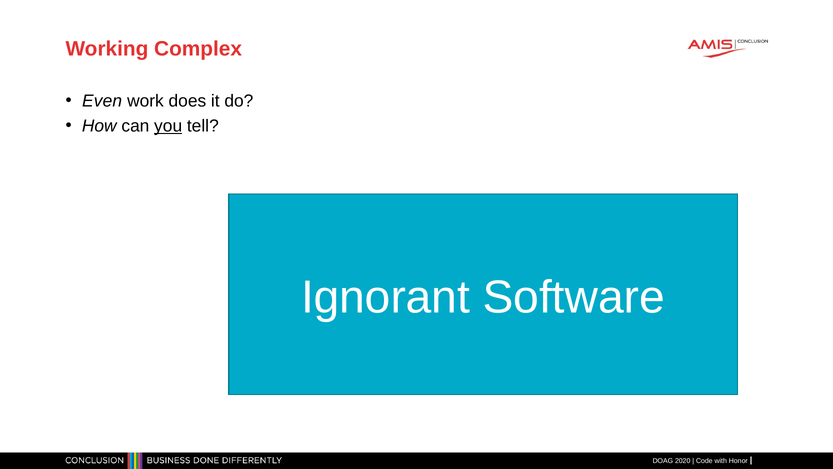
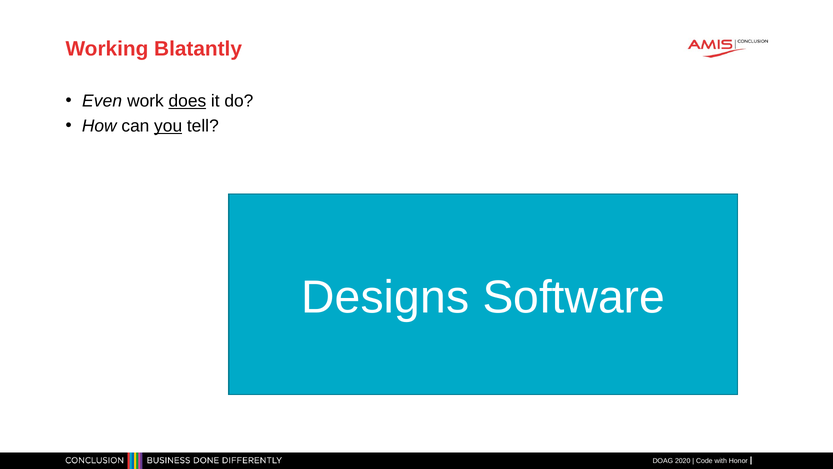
Complex: Complex -> Blatantly
does underline: none -> present
Ignorant: Ignorant -> Designs
